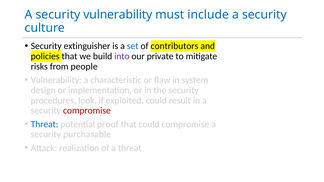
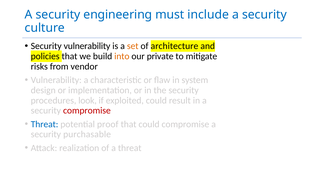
security vulnerability: vulnerability -> engineering
extinguisher at (87, 46): extinguisher -> vulnerability
set colour: blue -> orange
contributors: contributors -> architecture
into colour: purple -> orange
people: people -> vendor
